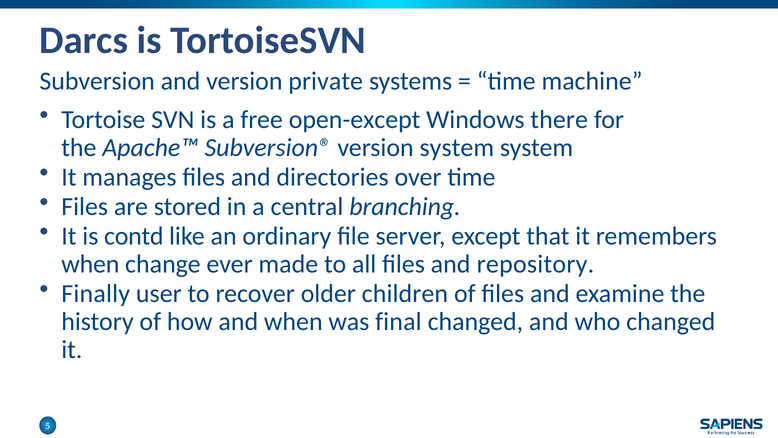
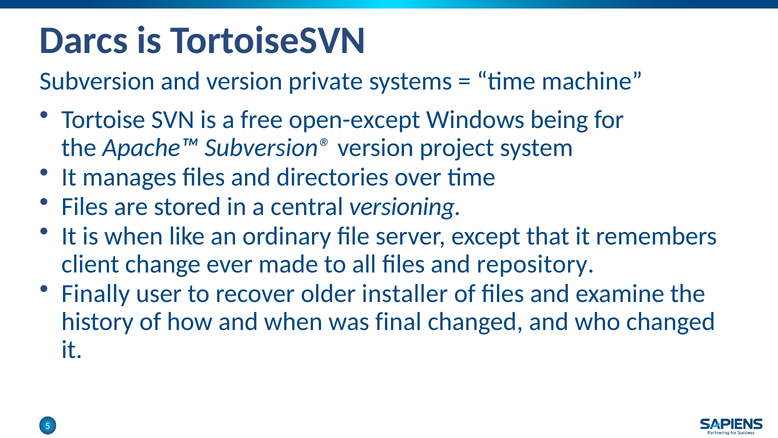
there: there -> being
version system: system -> project
branching: branching -> versioning
is contd: contd -> when
when at (90, 264): when -> client
children: children -> installer
